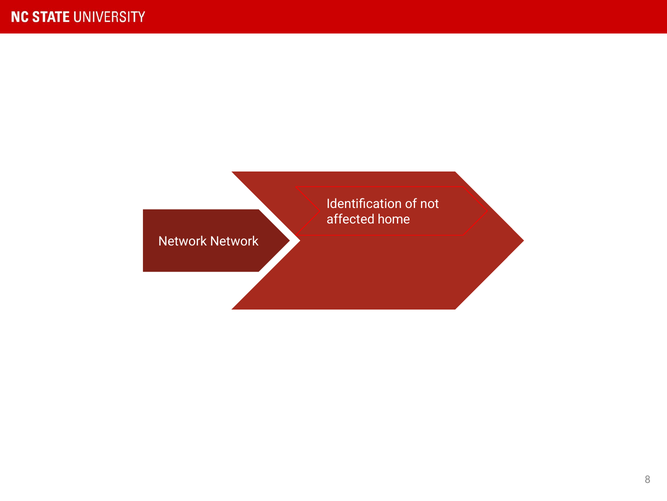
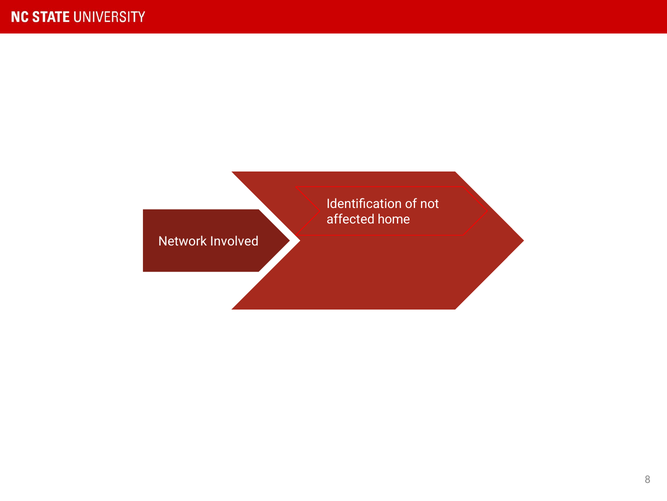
Network Network: Network -> Involved
